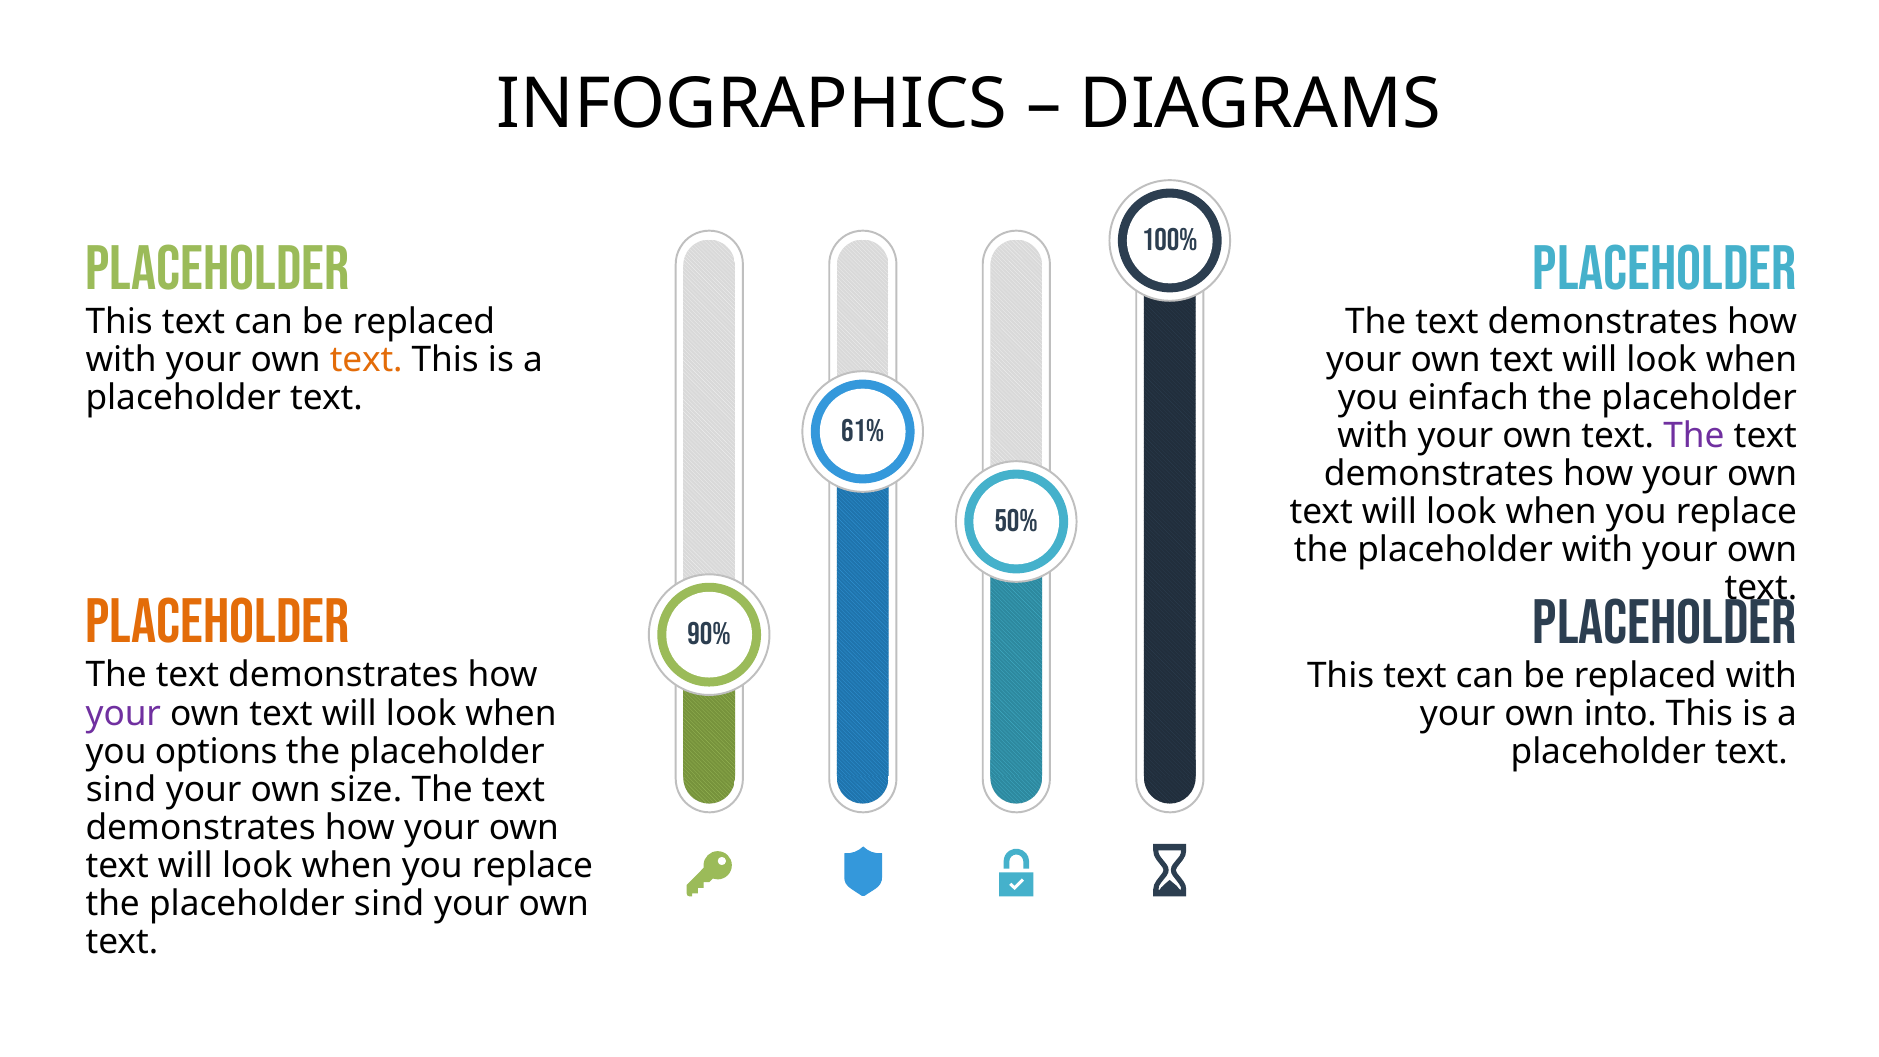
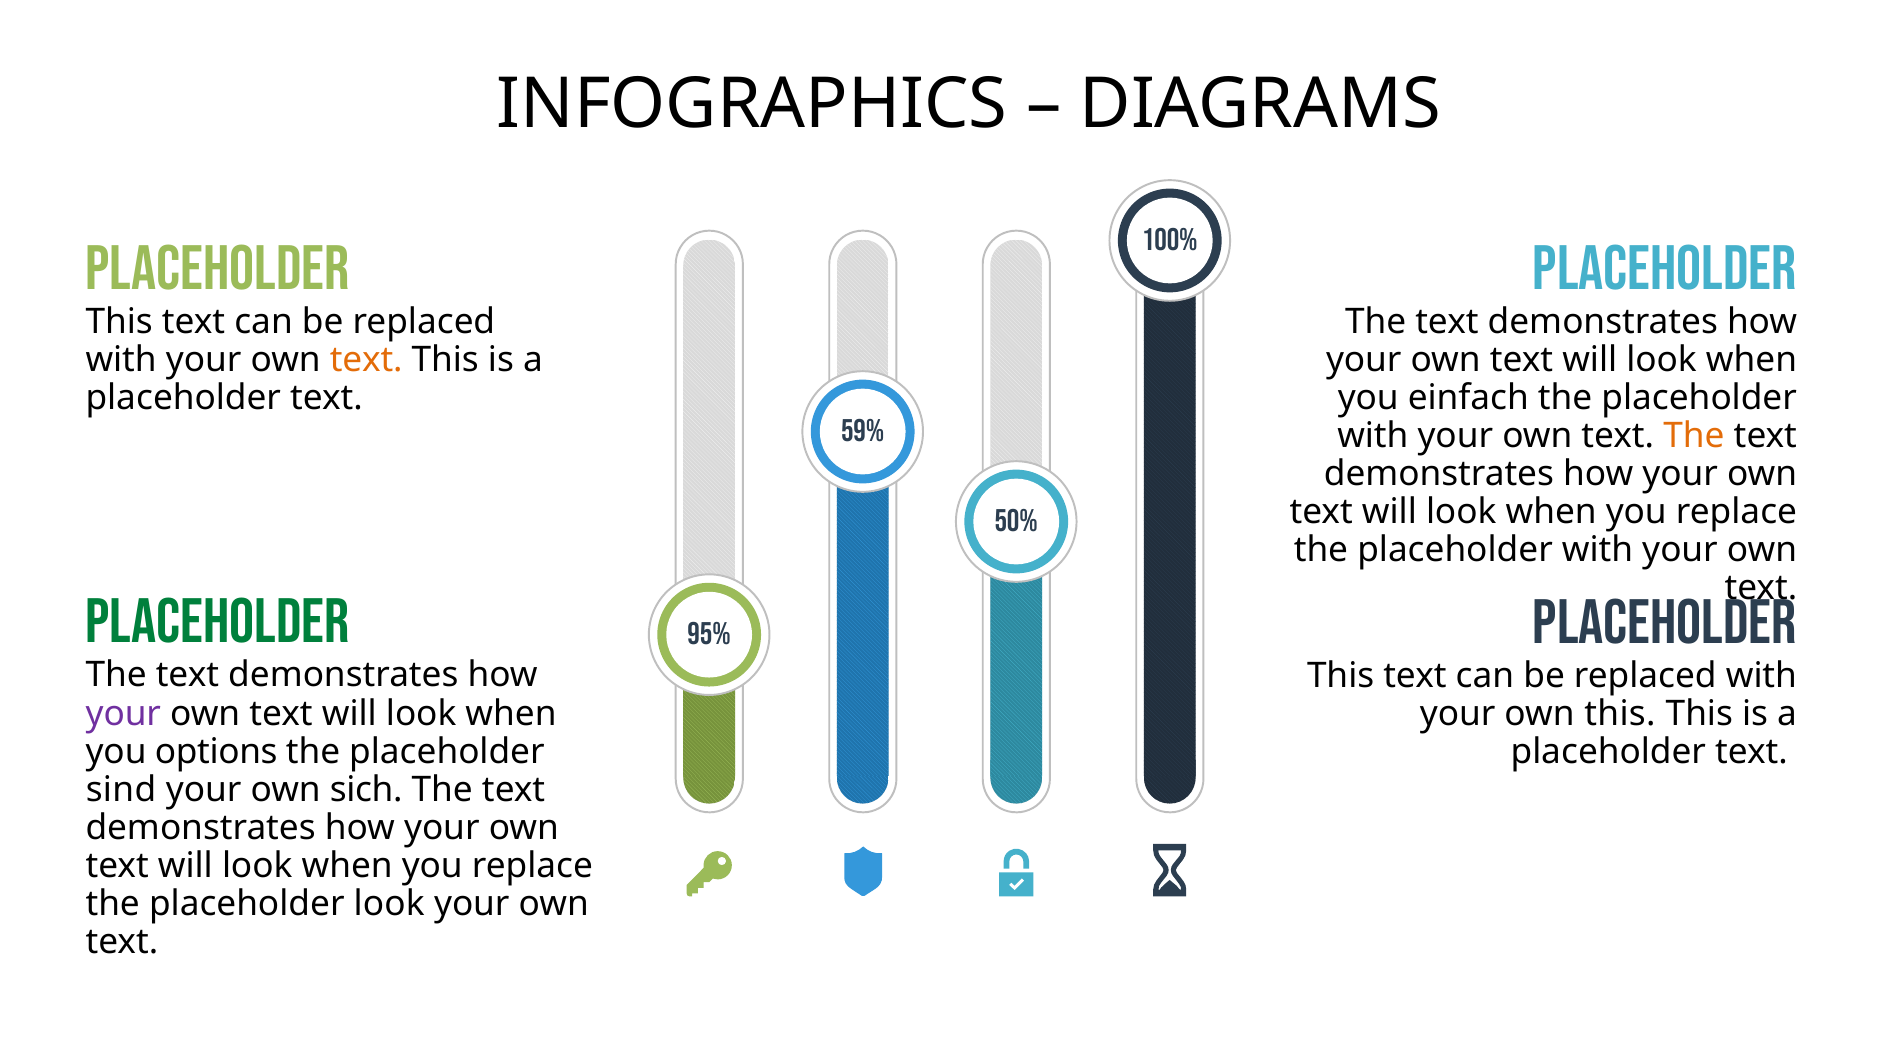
61%: 61% -> 59%
The at (1694, 436) colour: purple -> orange
Placeholder at (218, 622) colour: orange -> green
90%: 90% -> 95%
own into: into -> this
size: size -> sich
sind at (389, 904): sind -> look
